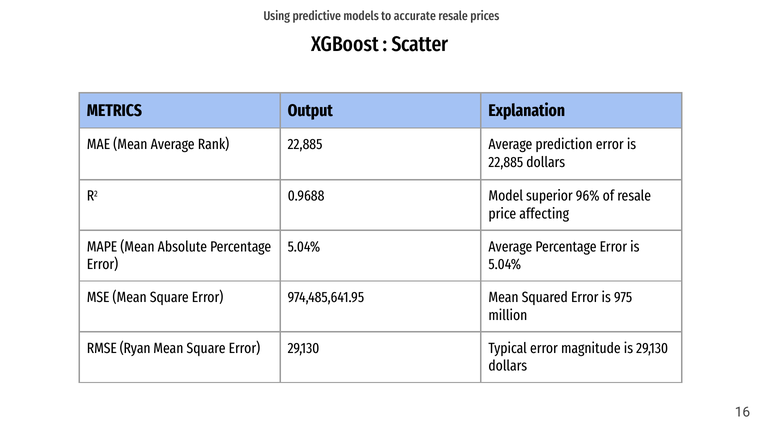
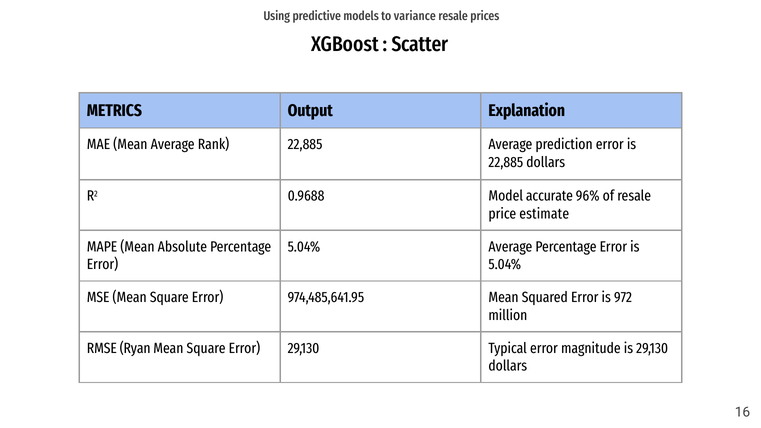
accurate: accurate -> variance
superior: superior -> accurate
affecting: affecting -> estimate
975: 975 -> 972
